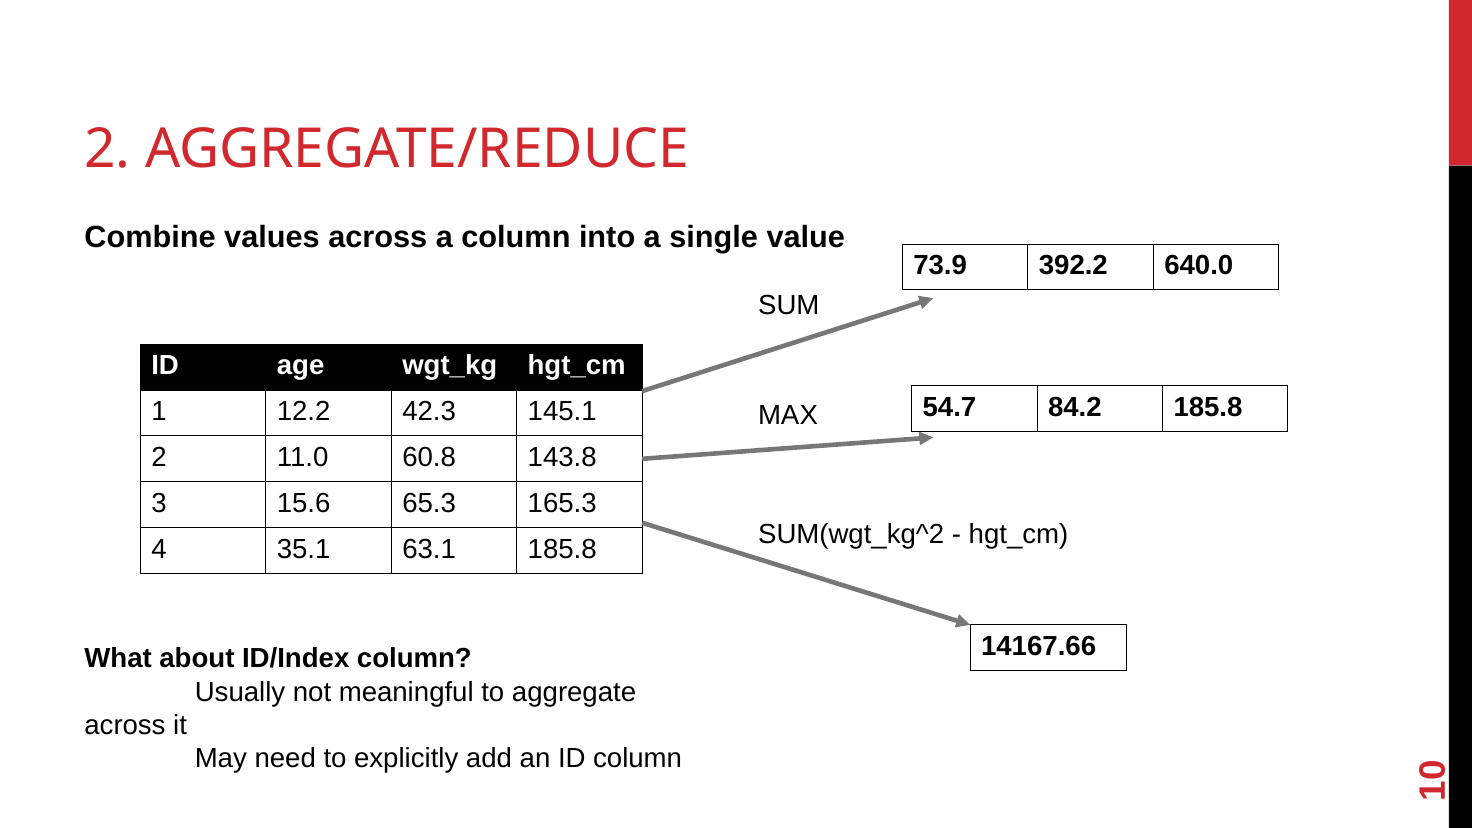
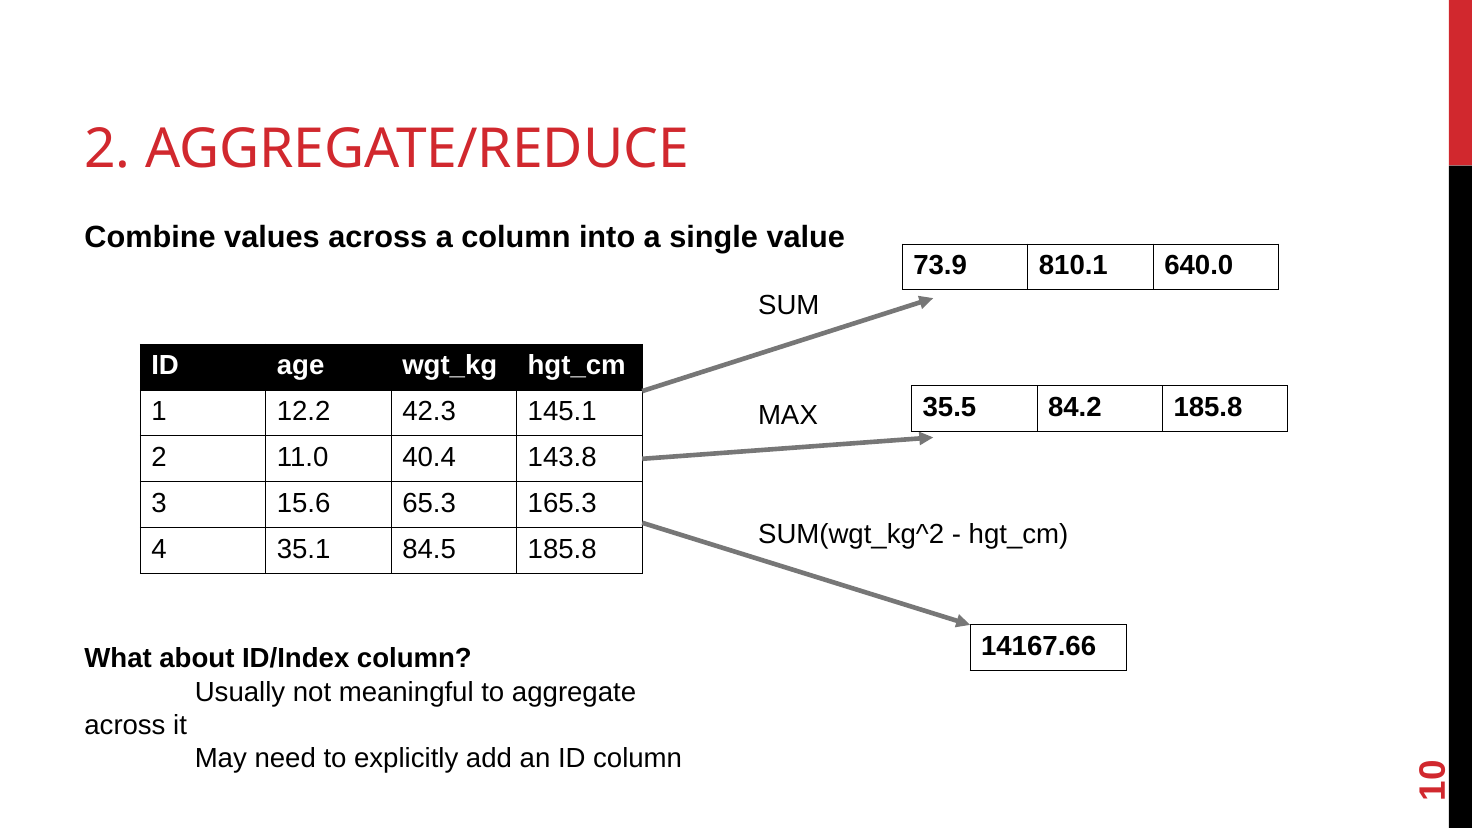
392.2: 392.2 -> 810.1
54.7: 54.7 -> 35.5
60.8: 60.8 -> 40.4
63.1: 63.1 -> 84.5
